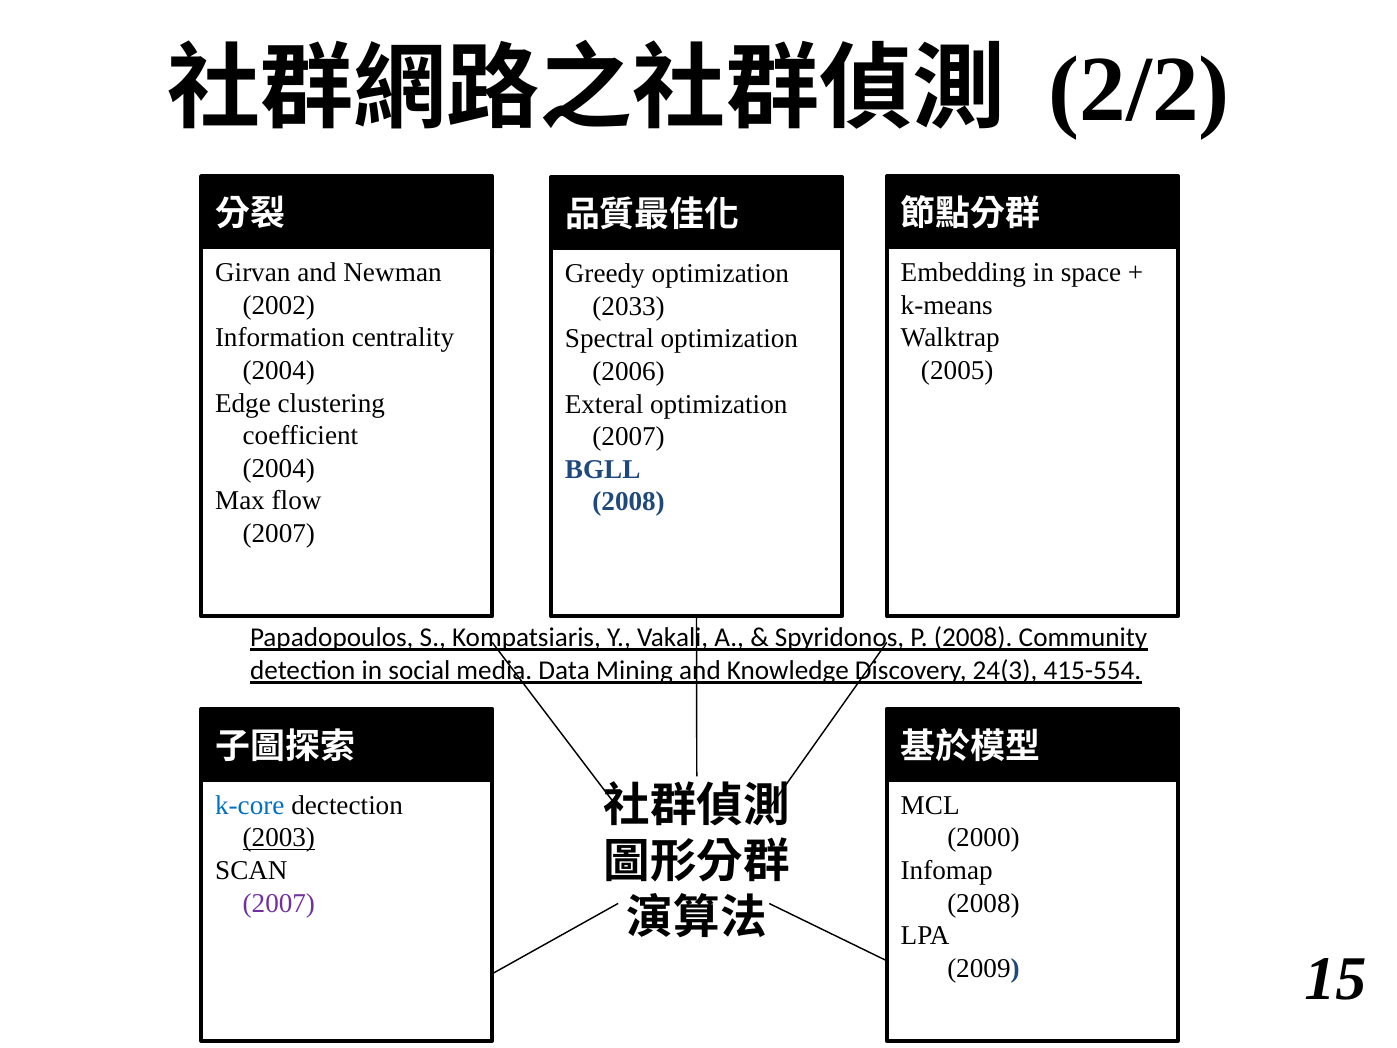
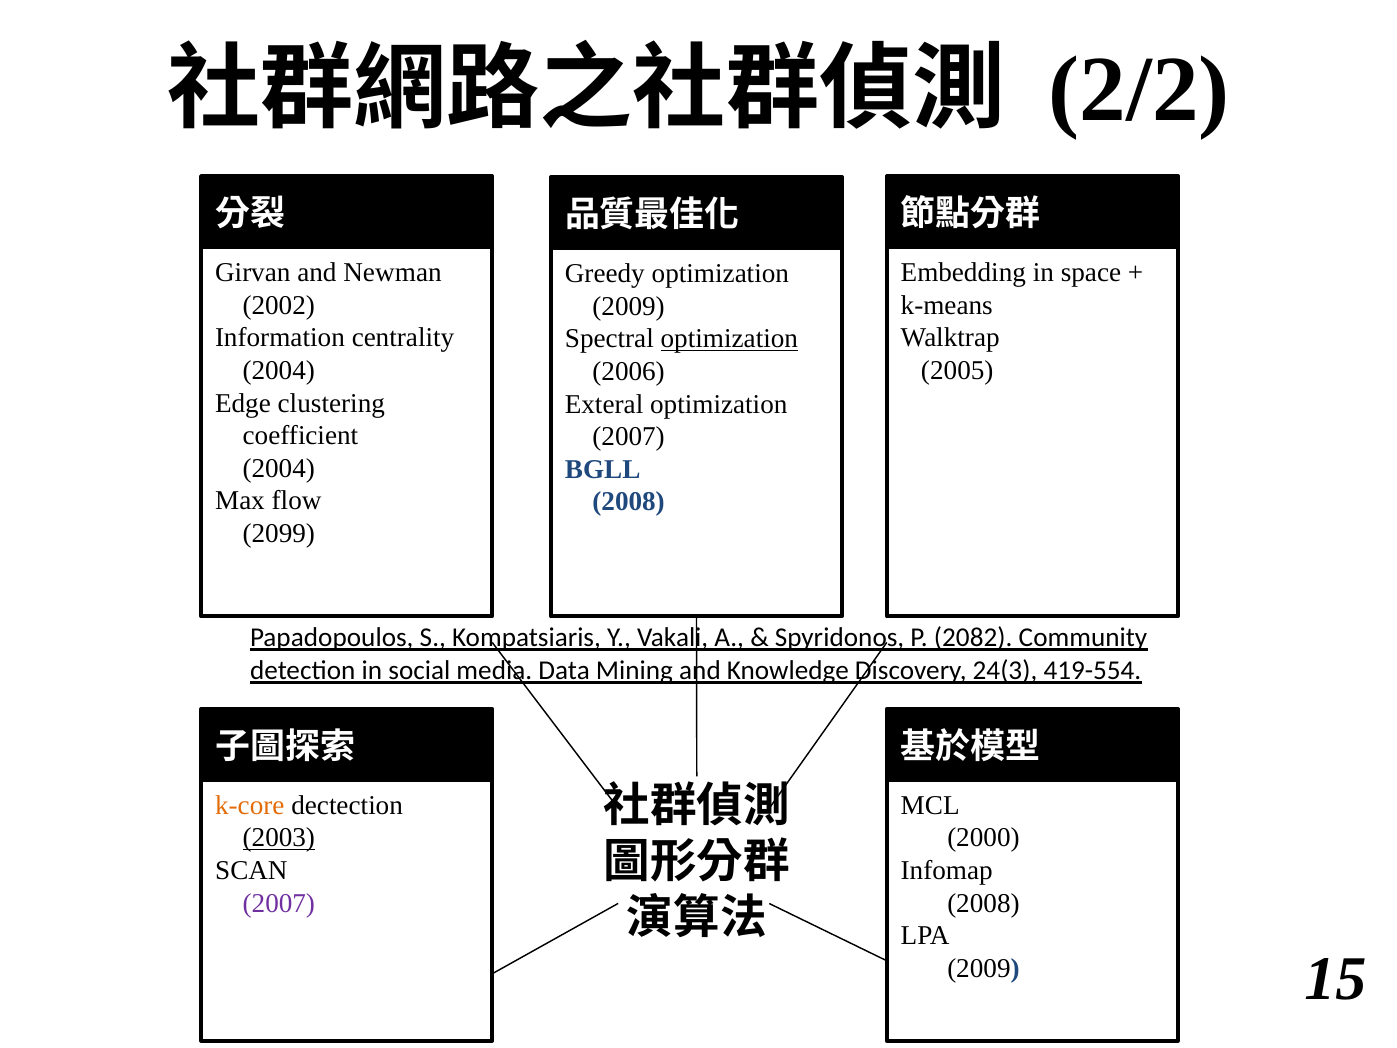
2033 at (629, 306): 2033 -> 2009
optimization at (729, 339) underline: none -> present
2007 at (279, 533): 2007 -> 2099
P 2008: 2008 -> 2082
415-554: 415-554 -> 419-554
k-core colour: blue -> orange
